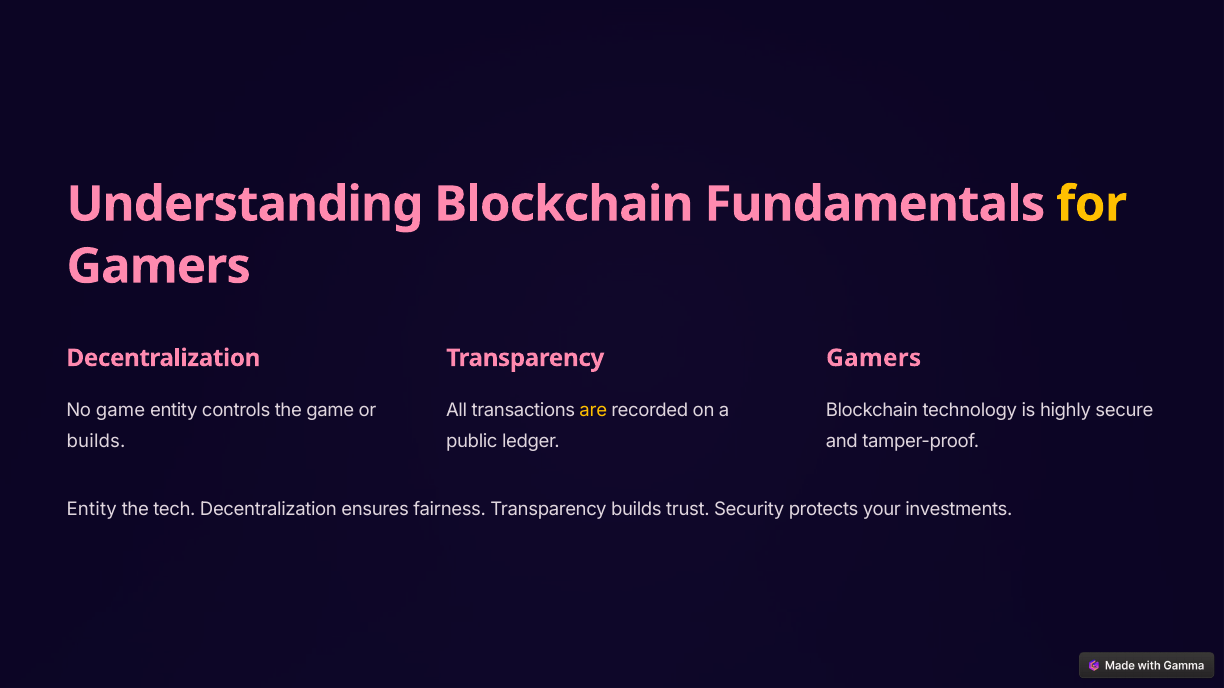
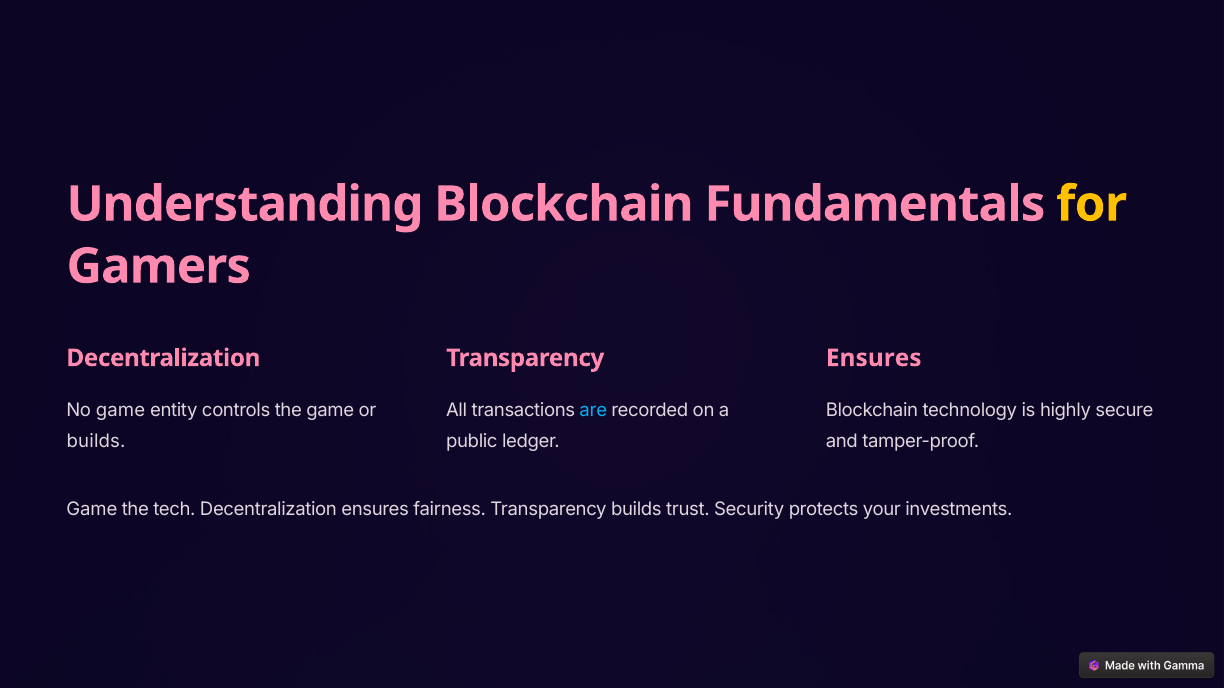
Gamers at (874, 358): Gamers -> Ensures
are colour: yellow -> light blue
Entity at (92, 510): Entity -> Game
